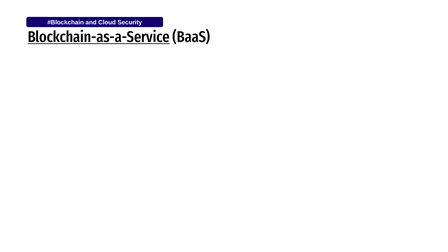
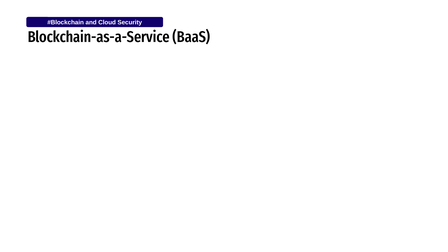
Blockchain-as-a-Service underline: present -> none
